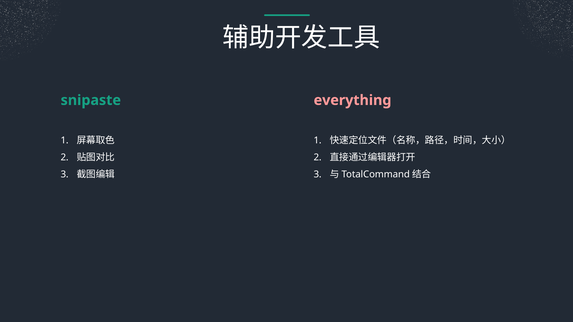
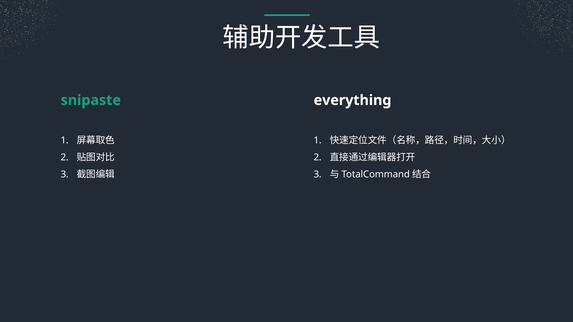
everything colour: pink -> white
